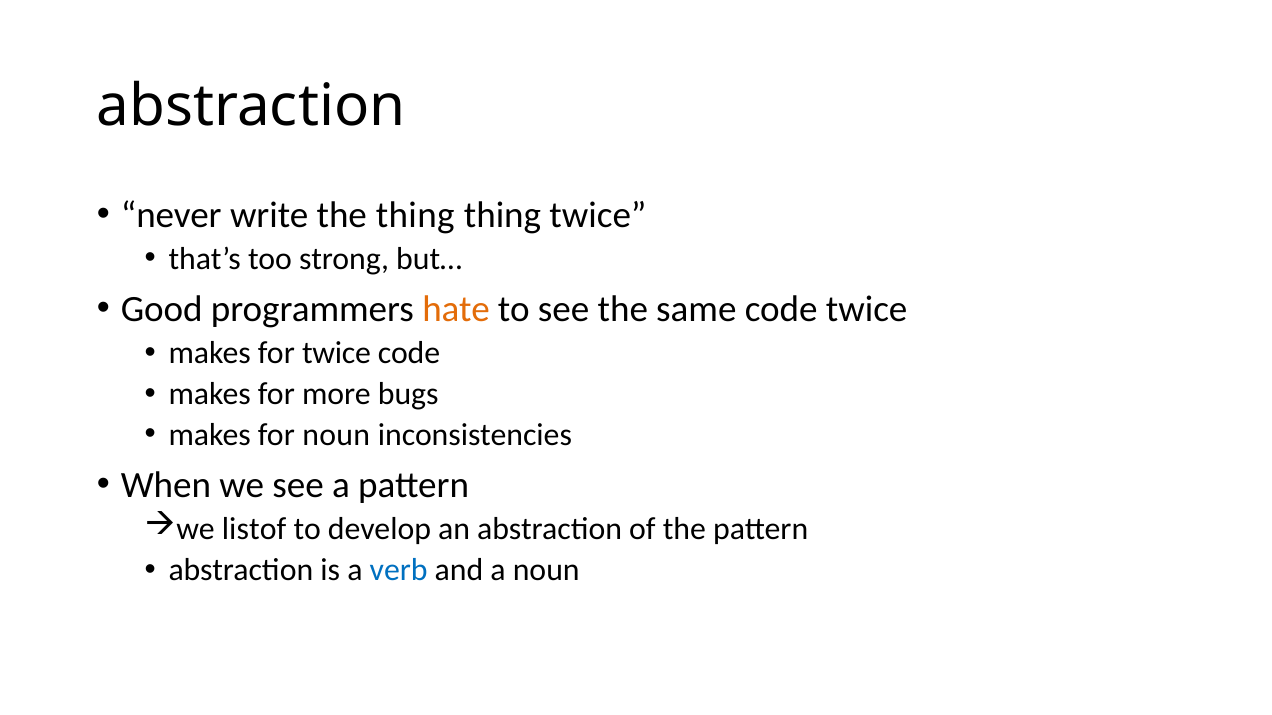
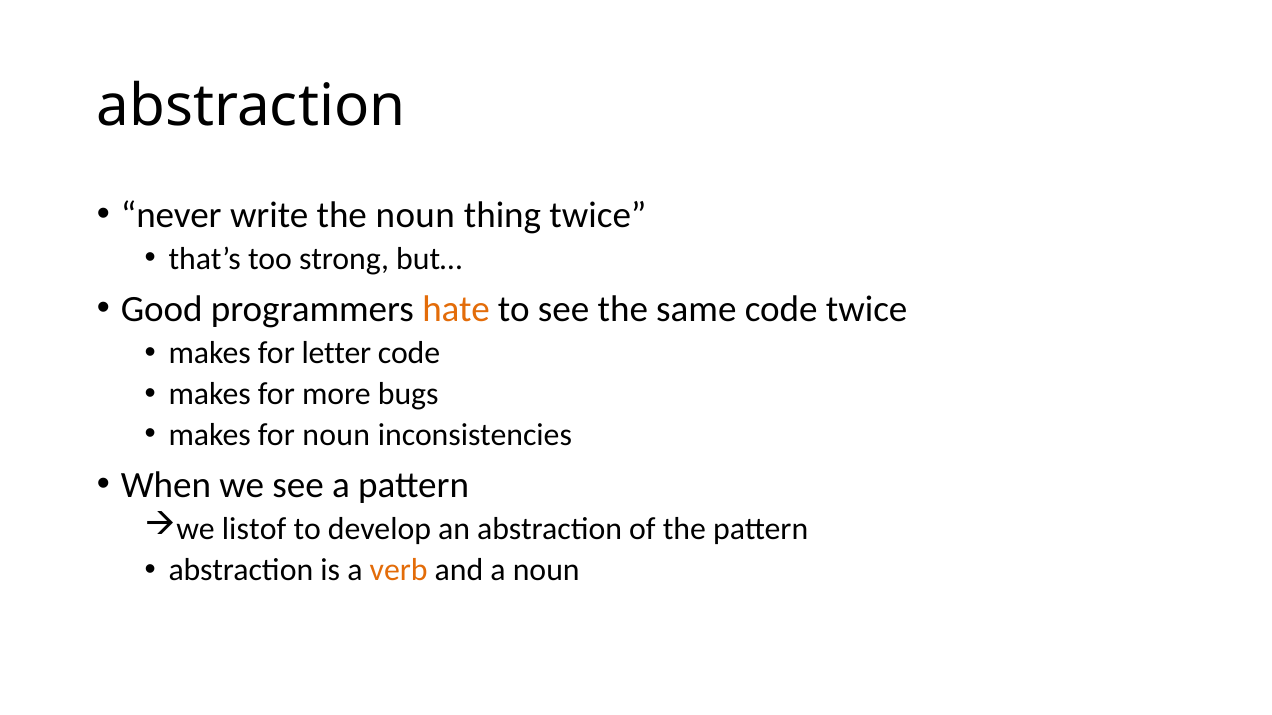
the thing: thing -> noun
for twice: twice -> letter
verb colour: blue -> orange
